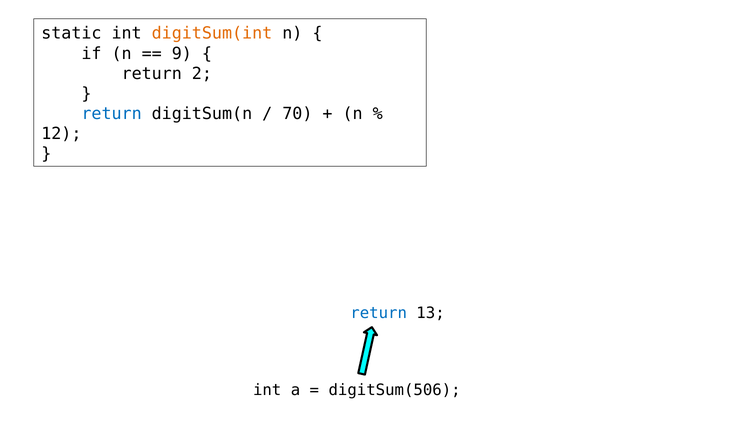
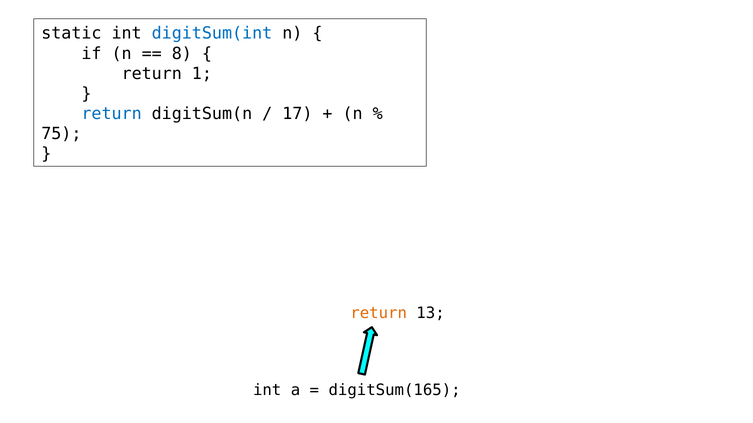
digitSum(int colour: orange -> blue
9: 9 -> 8
2: 2 -> 1
70: 70 -> 17
12: 12 -> 75
return at (379, 314) colour: blue -> orange
digitSum(506: digitSum(506 -> digitSum(165
